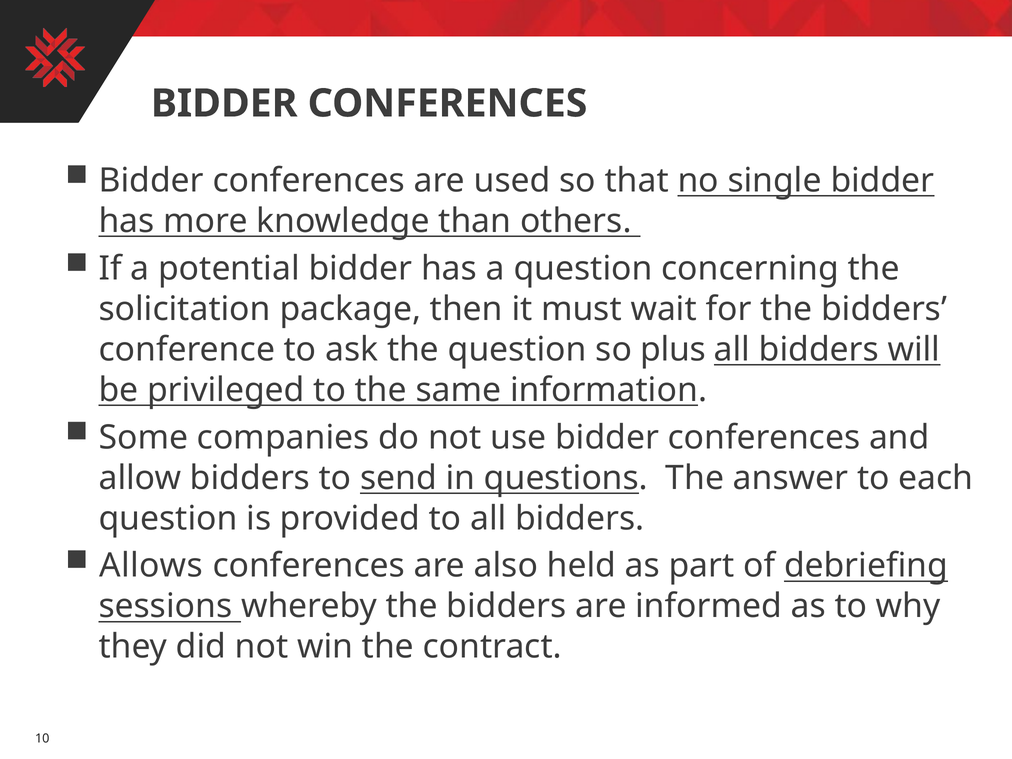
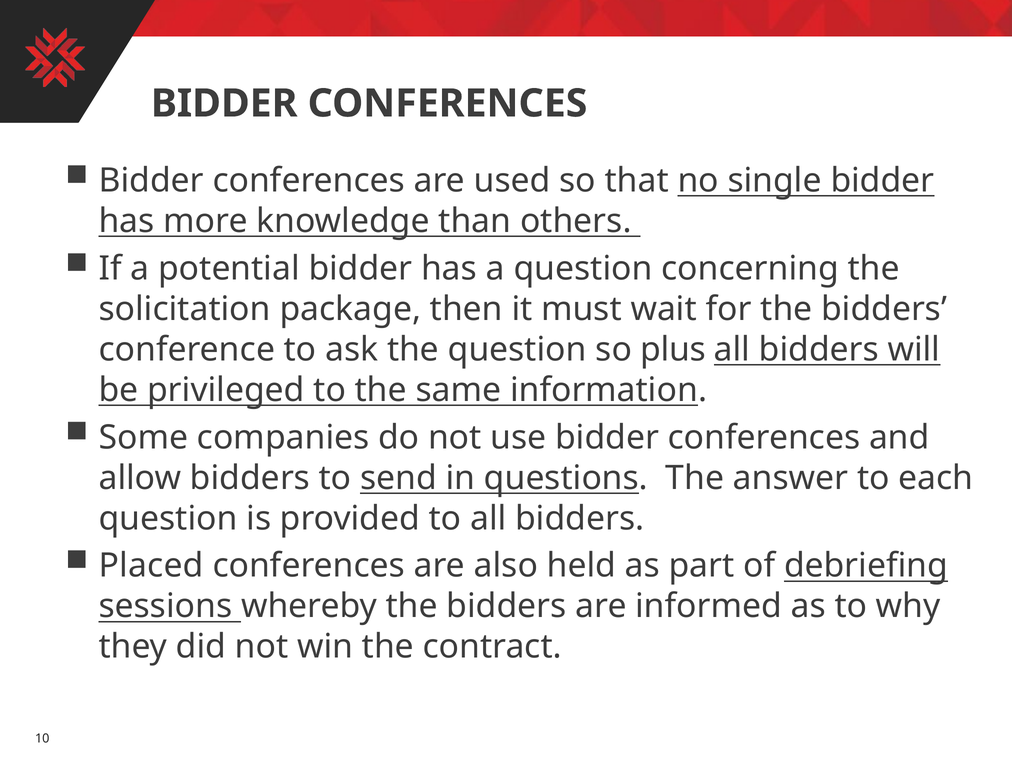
Allows: Allows -> Placed
